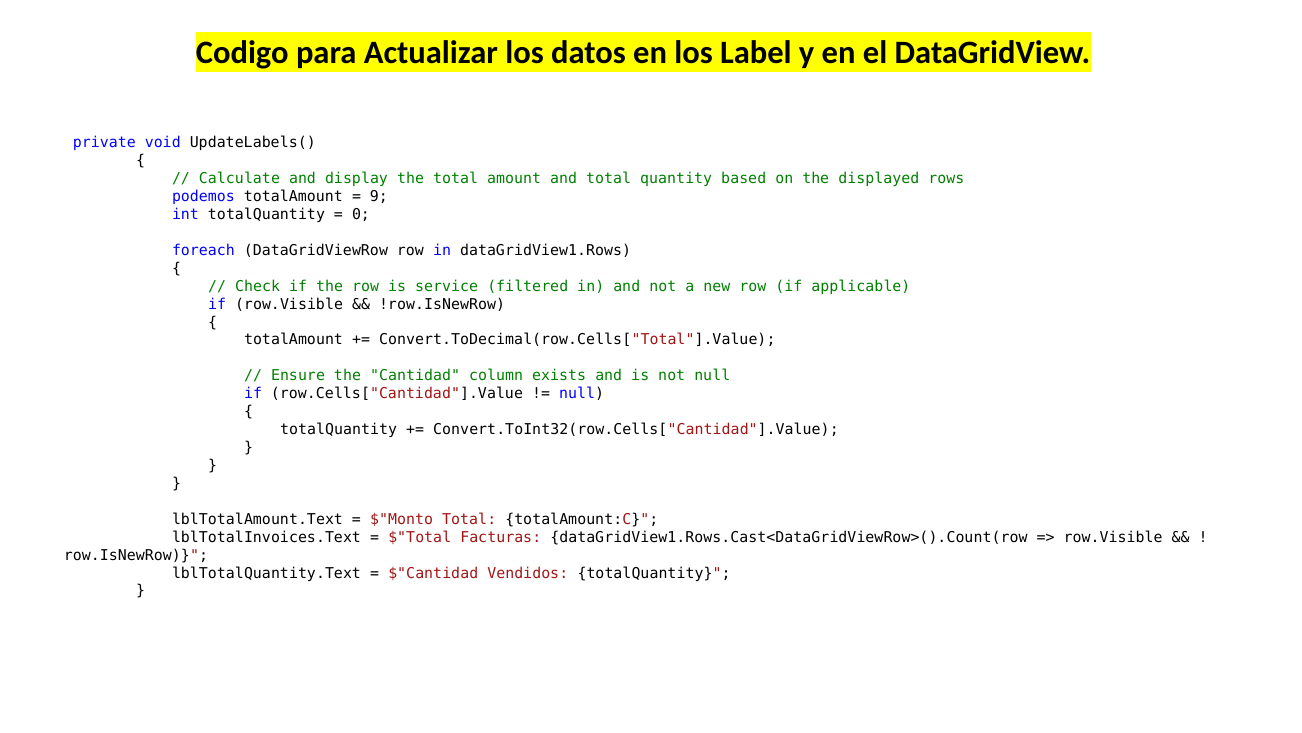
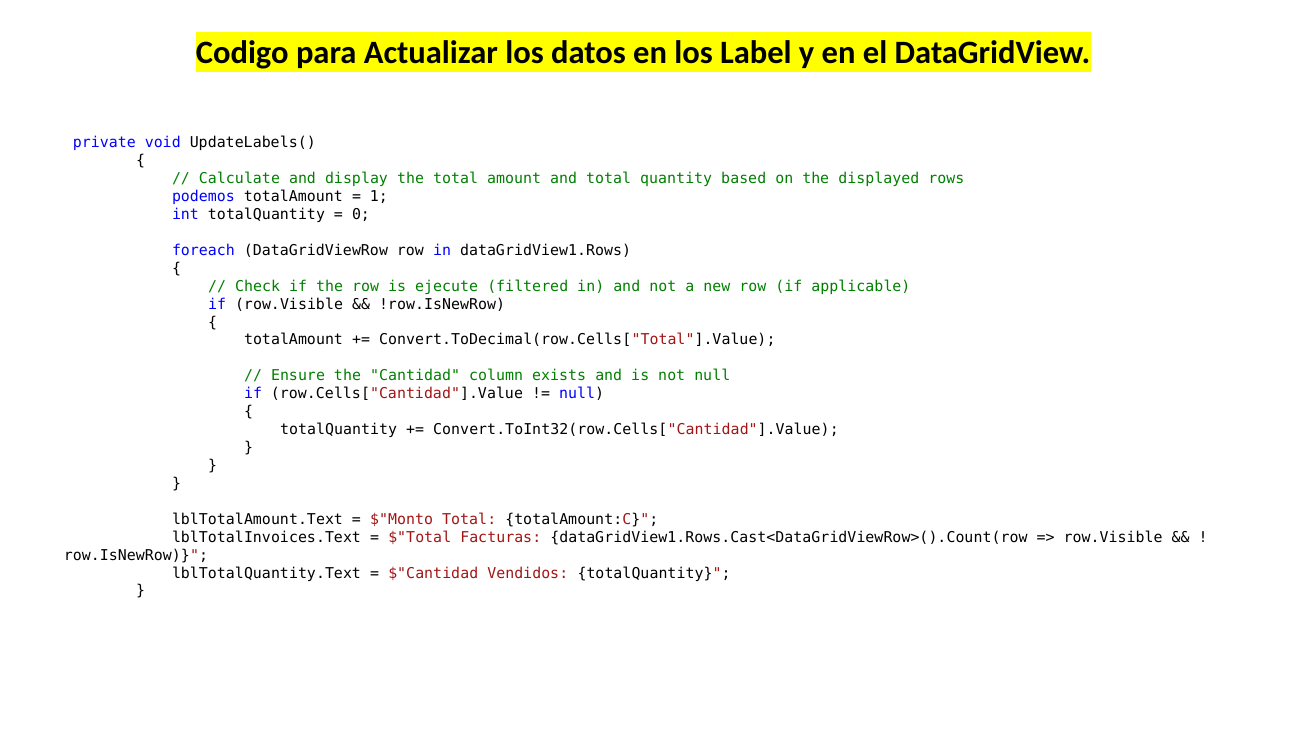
9: 9 -> 1
service: service -> ejecute
